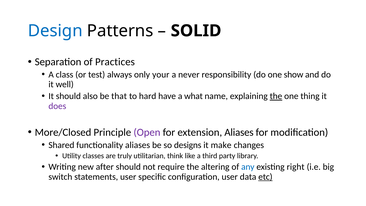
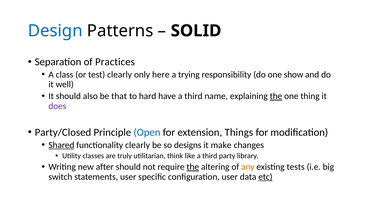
test always: always -> clearly
your: your -> here
never: never -> trying
have a what: what -> third
More/Closed: More/Closed -> Party/Closed
Open colour: purple -> blue
extension Aliases: Aliases -> Things
Shared underline: none -> present
functionality aliases: aliases -> clearly
the at (193, 167) underline: none -> present
any colour: blue -> orange
right: right -> tests
